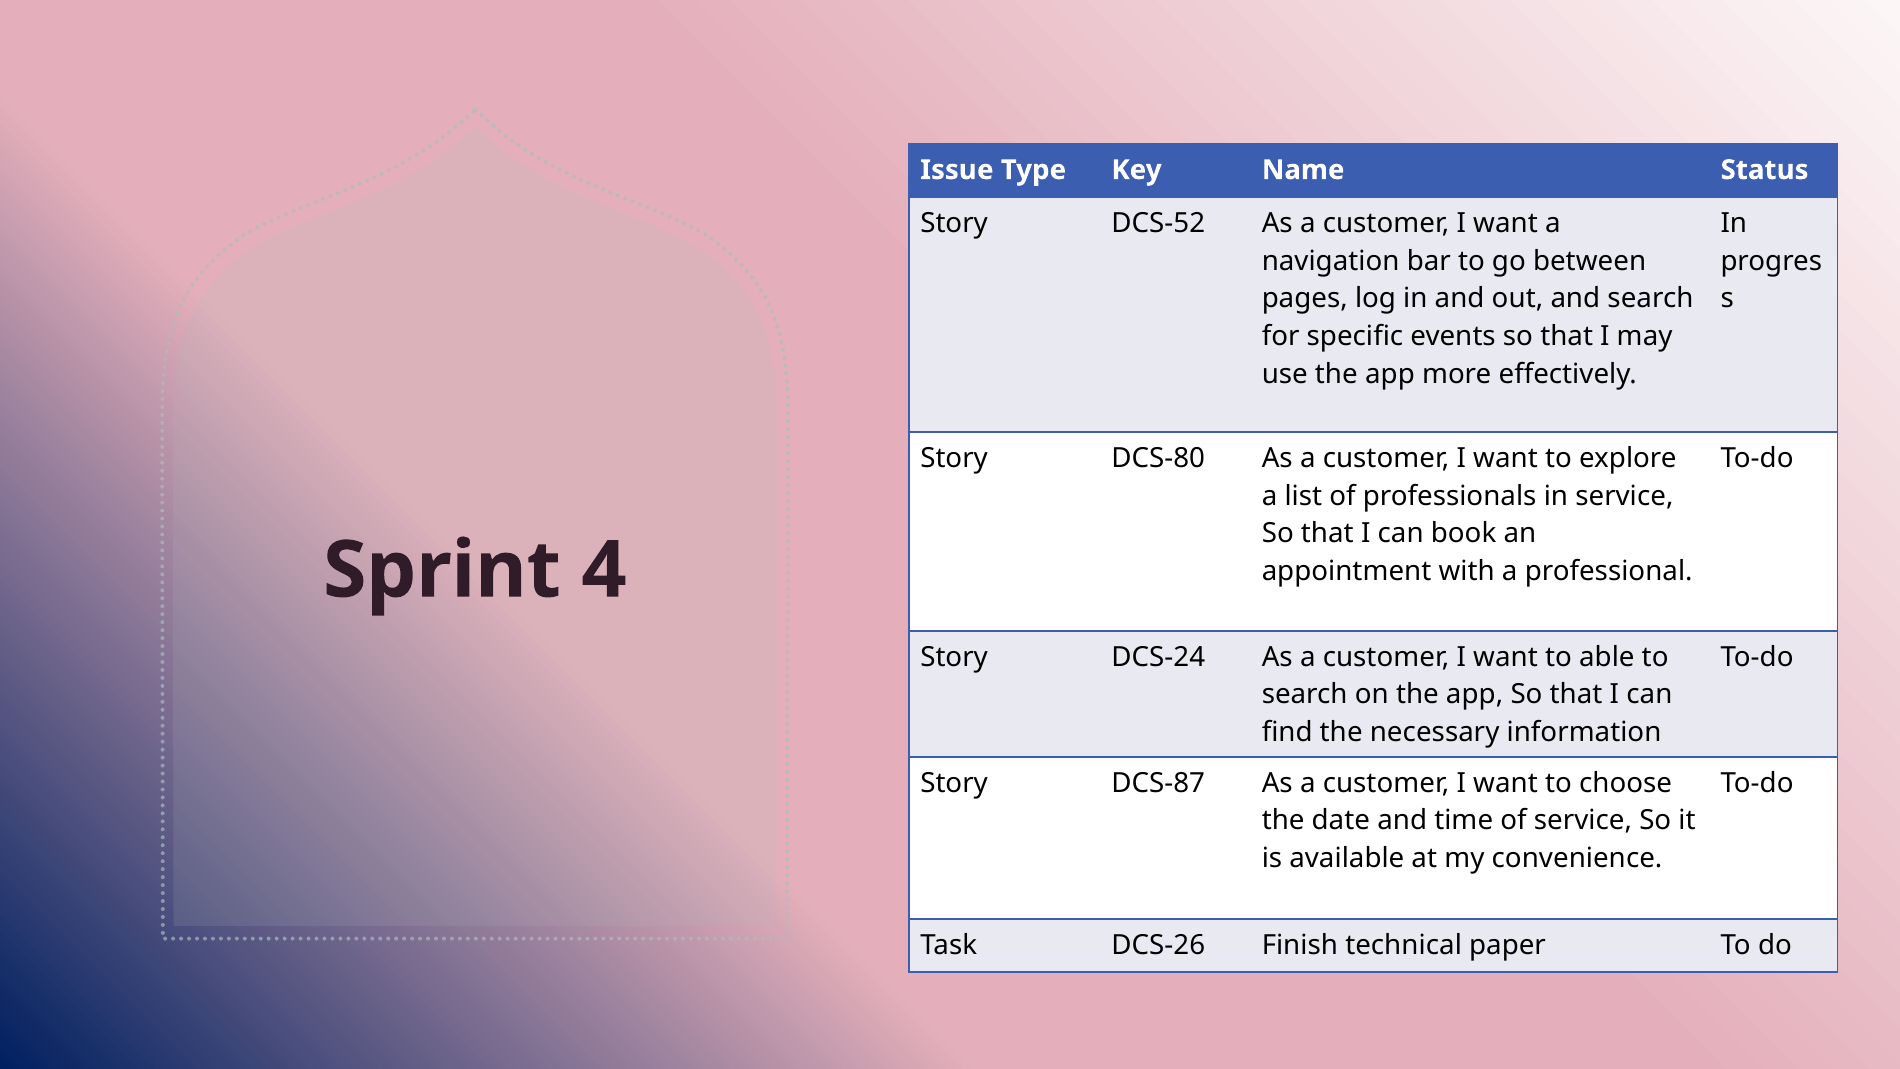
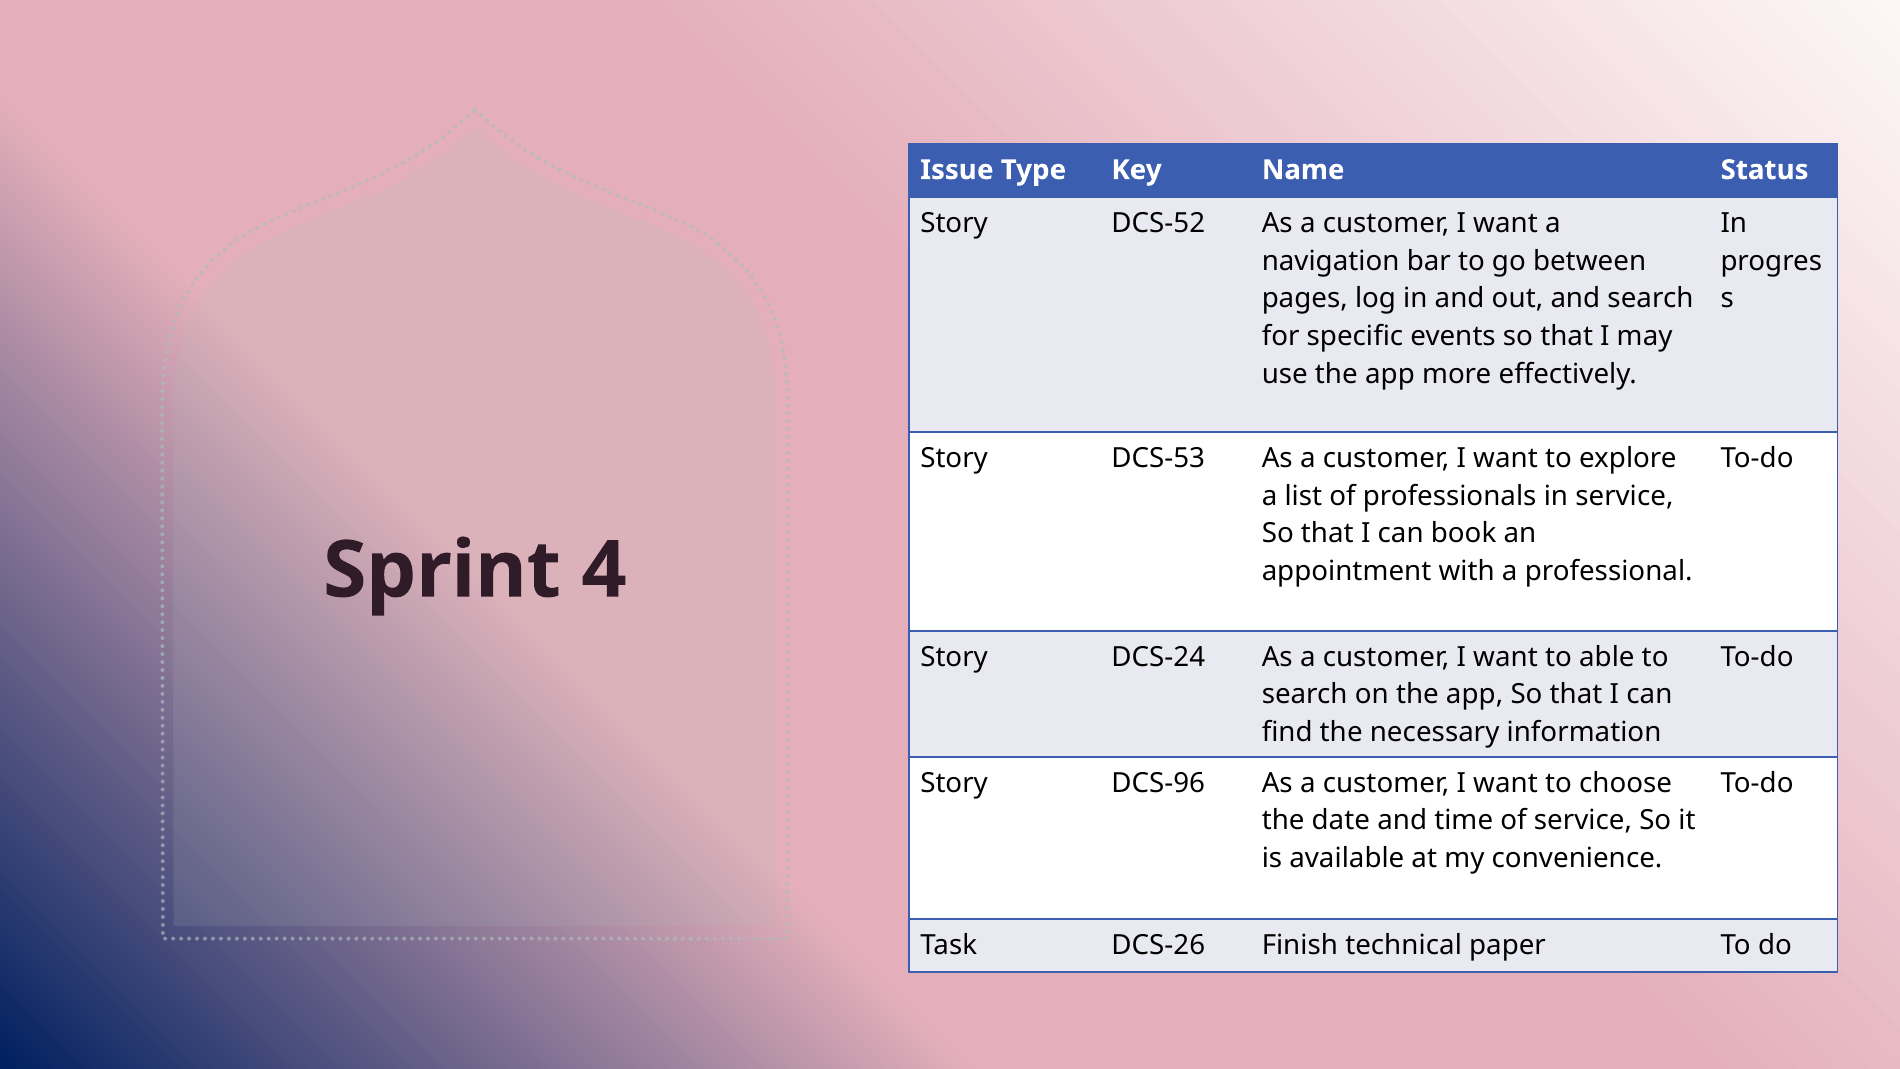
DCS-80: DCS-80 -> DCS-53
DCS-87: DCS-87 -> DCS-96
